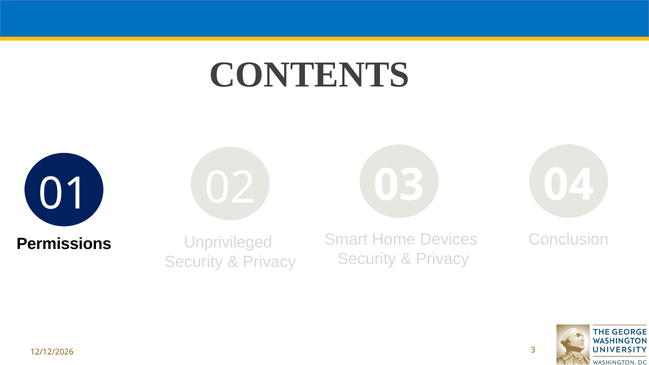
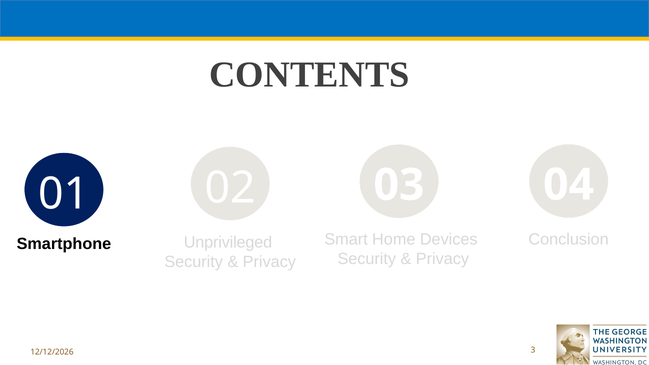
Permissions: Permissions -> Smartphone
